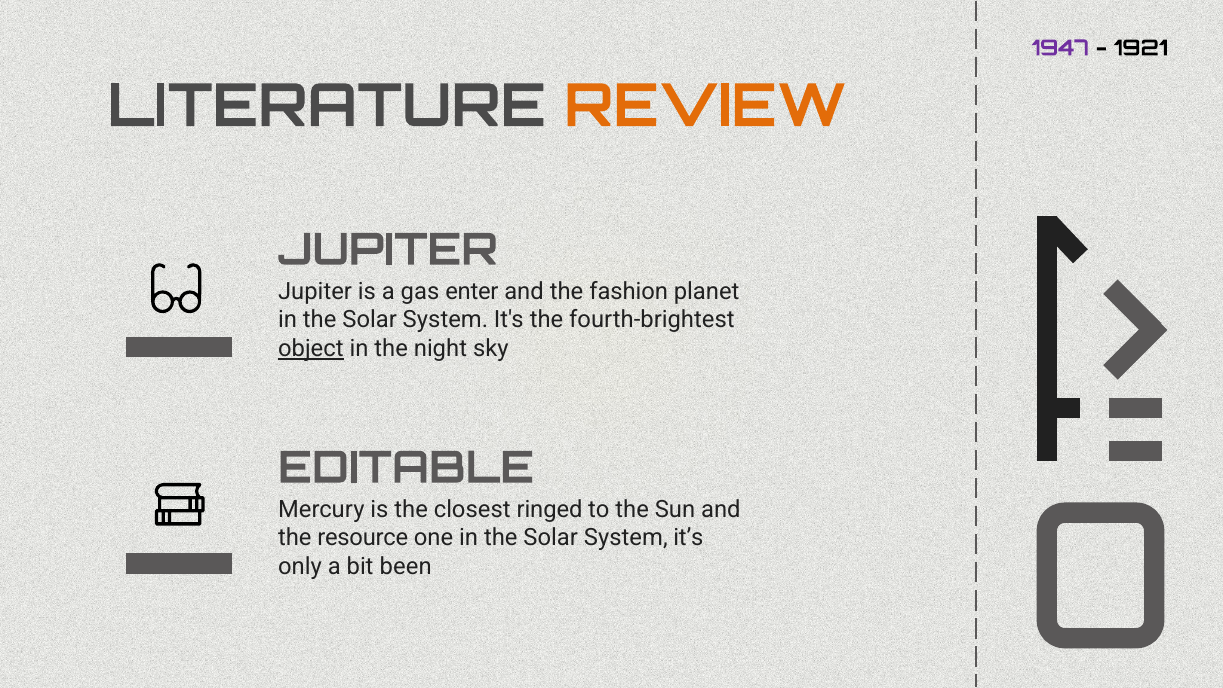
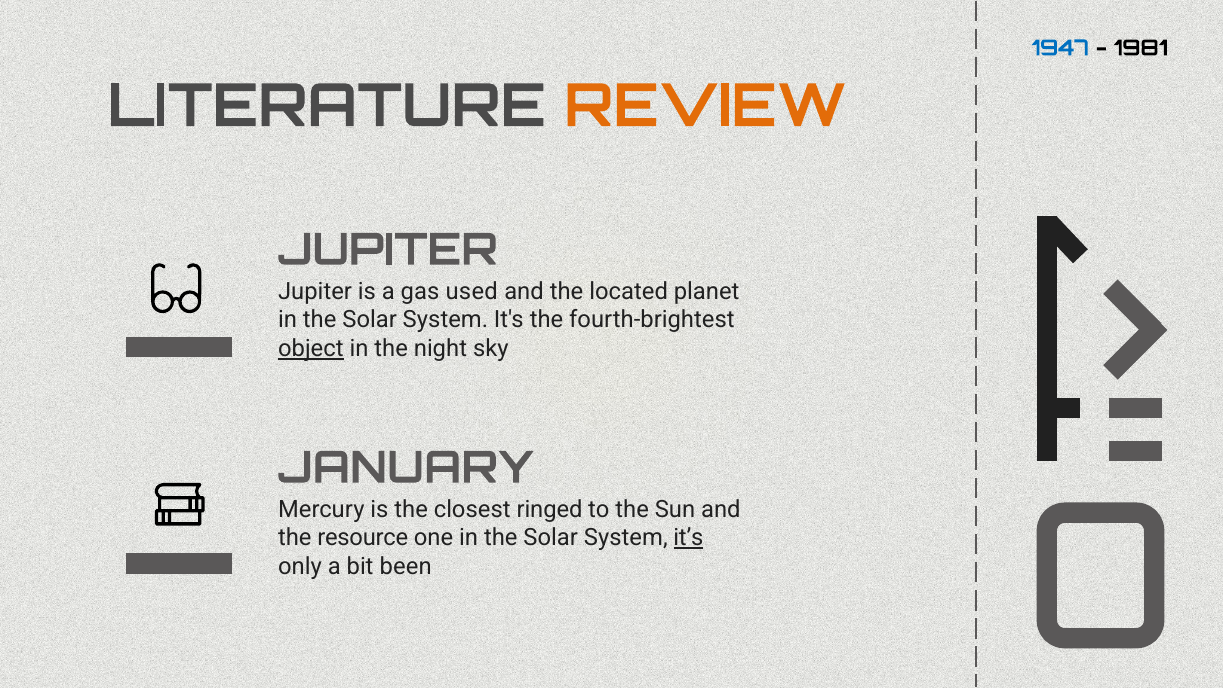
1947 colour: purple -> blue
1921: 1921 -> 1981
enter: enter -> used
fashion: fashion -> located
EDITABLE: EDITABLE -> JANUARY
it’s underline: none -> present
